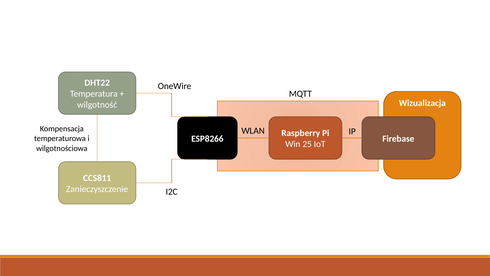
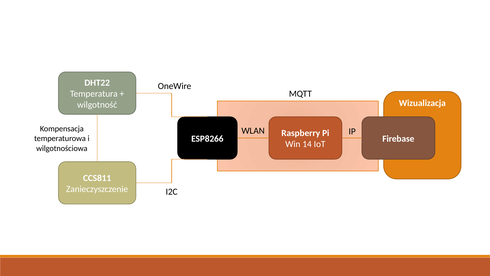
25: 25 -> 14
